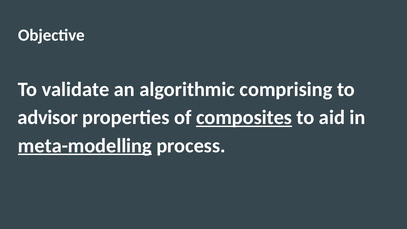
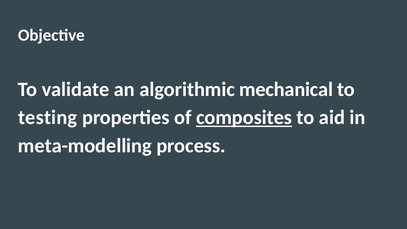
comprising: comprising -> mechanical
advisor: advisor -> testing
meta-modelling underline: present -> none
